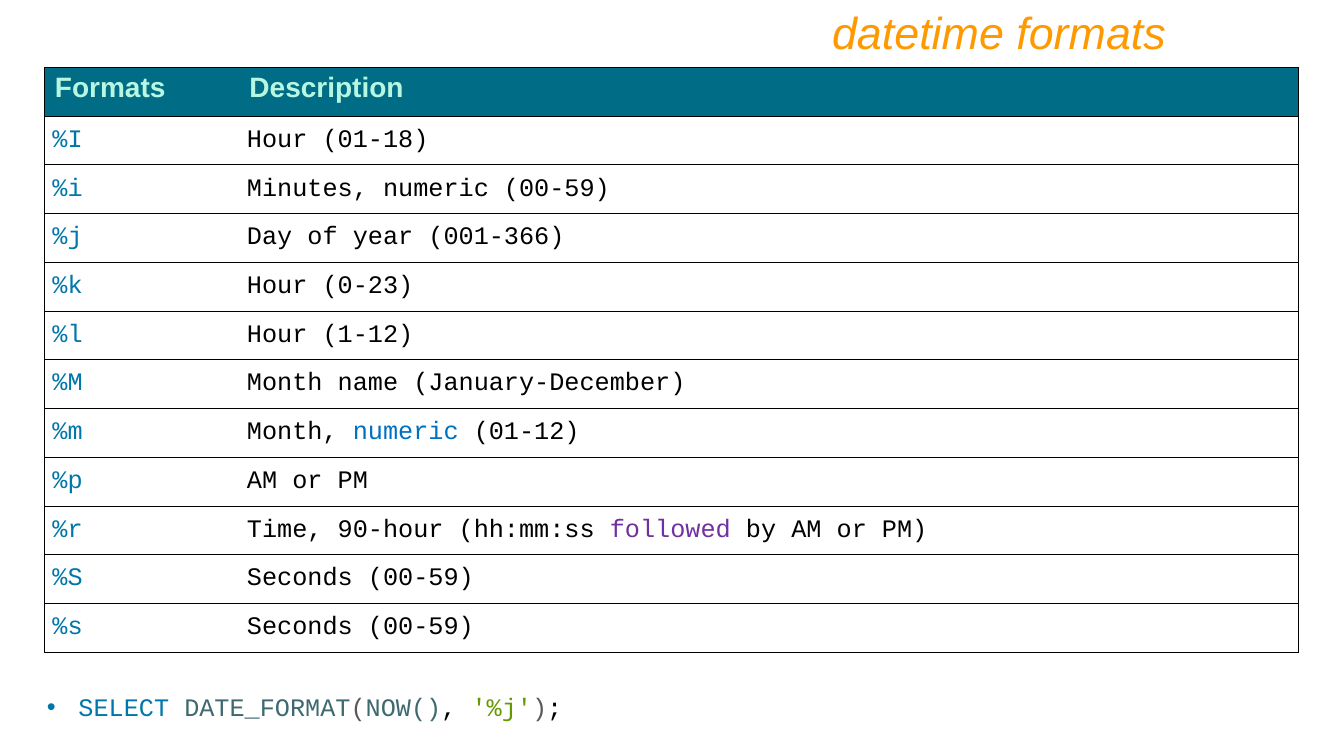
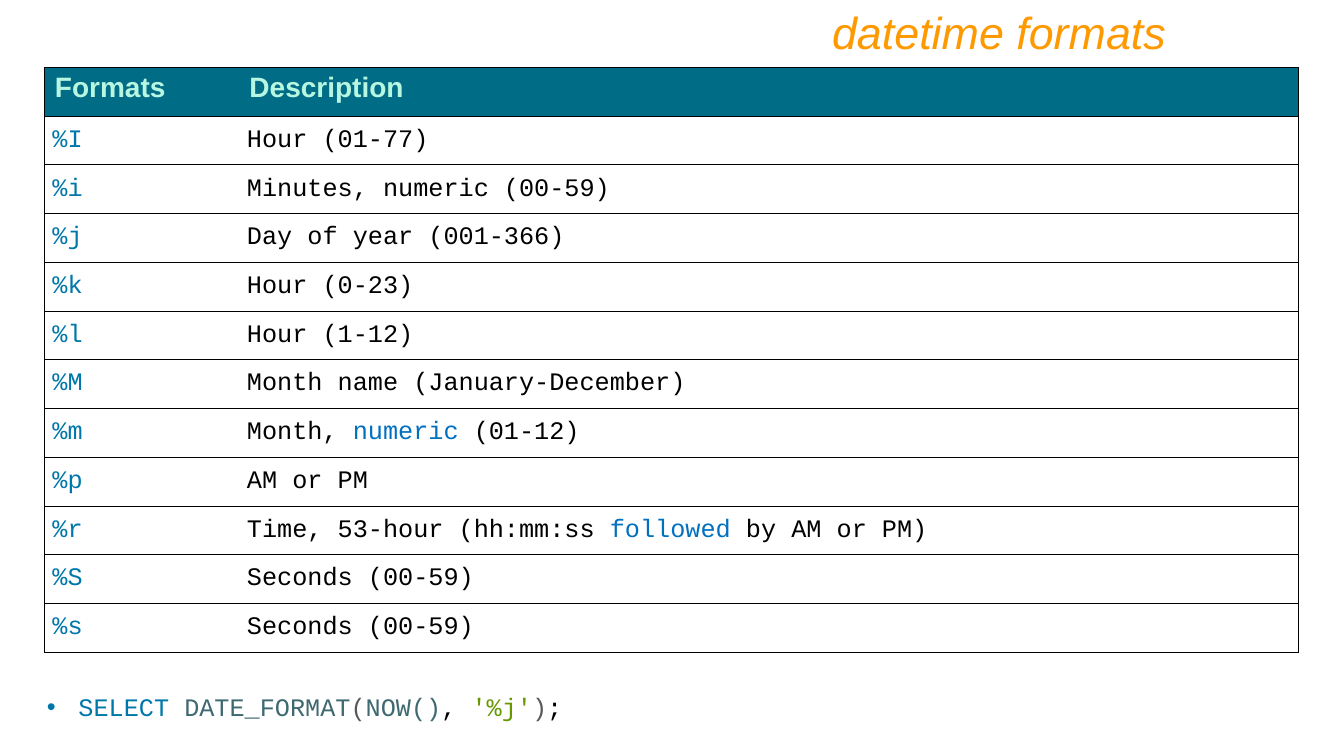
01-18: 01-18 -> 01-77
90-hour: 90-hour -> 53-hour
followed colour: purple -> blue
